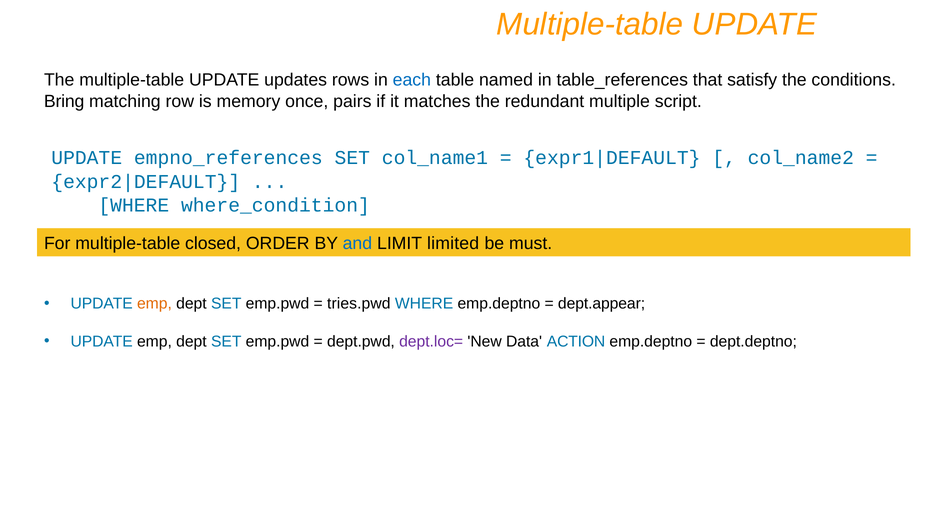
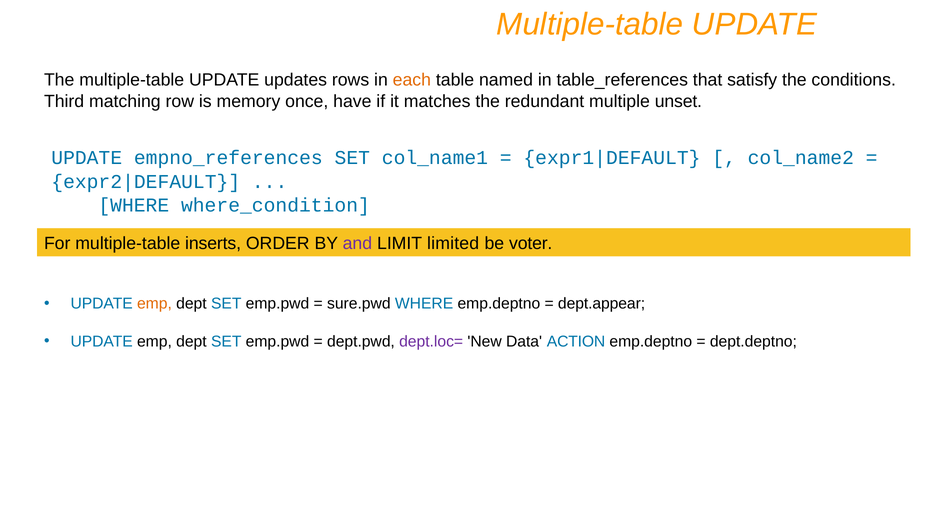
each colour: blue -> orange
Bring: Bring -> Third
pairs: pairs -> have
script: script -> unset
closed: closed -> inserts
and colour: blue -> purple
must: must -> voter
tries.pwd: tries.pwd -> sure.pwd
